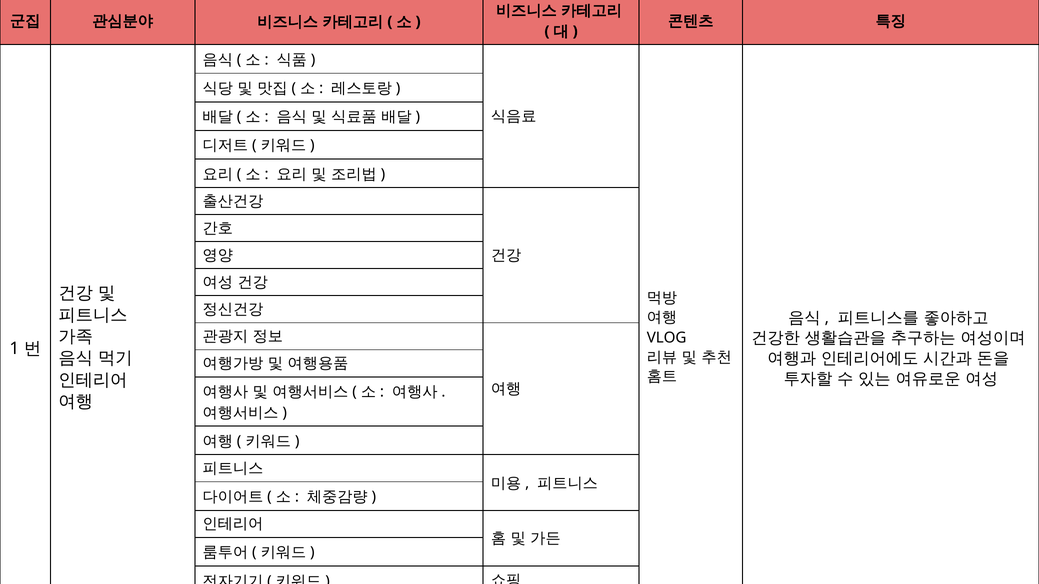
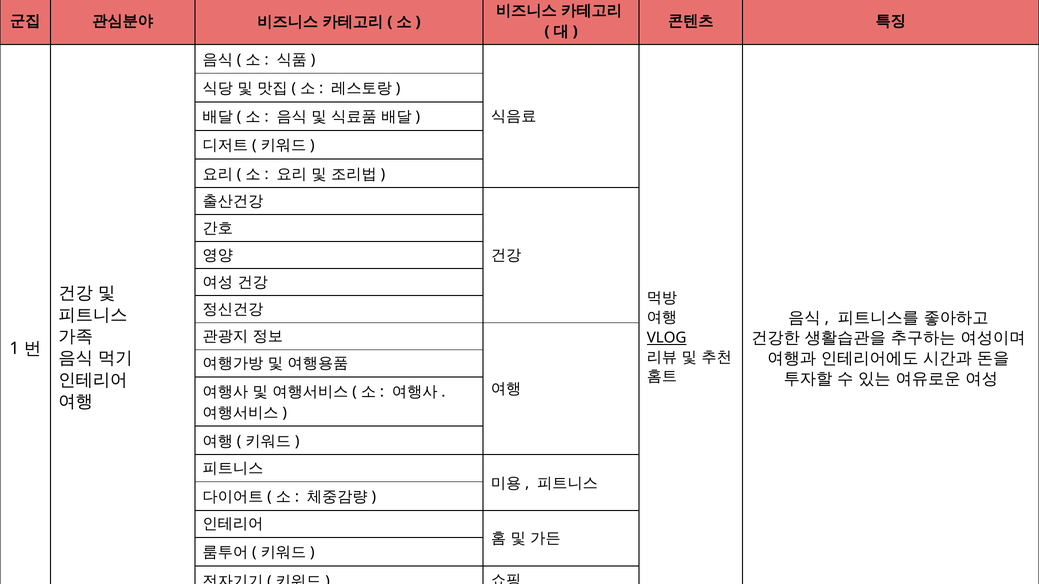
VLOG underline: none -> present
